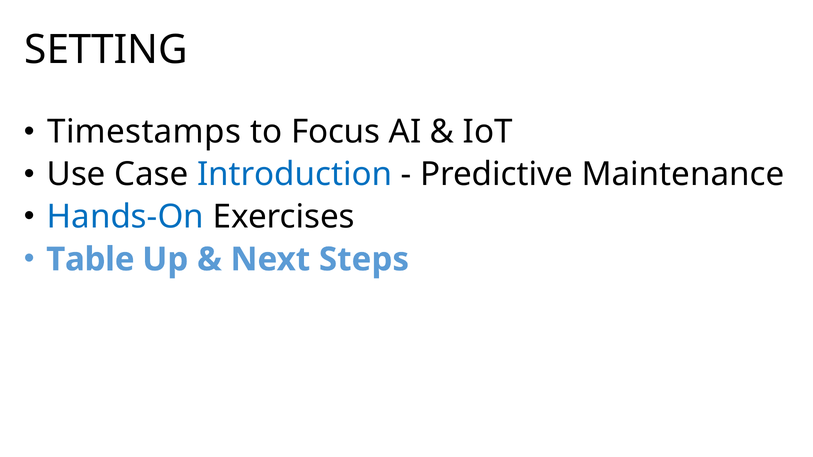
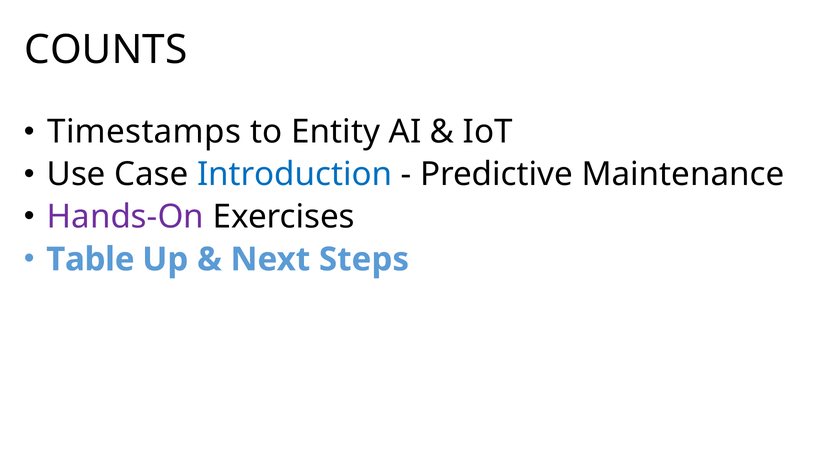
SETTING: SETTING -> COUNTS
Focus: Focus -> Entity
Hands-On colour: blue -> purple
